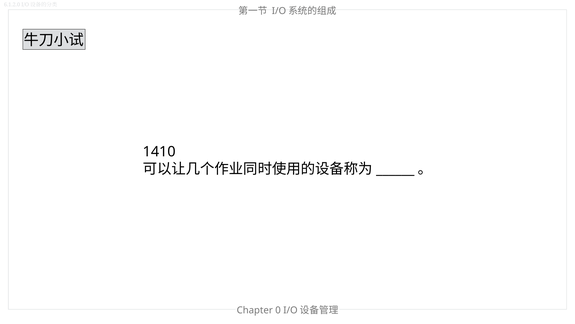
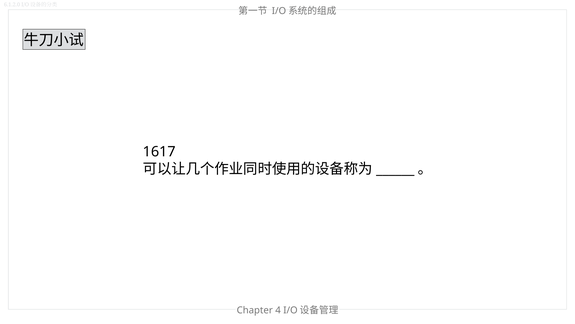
1410: 1410 -> 1617
0: 0 -> 4
